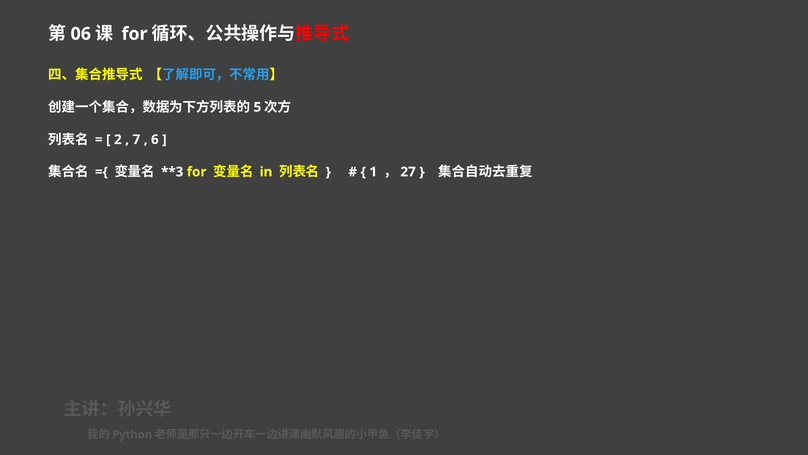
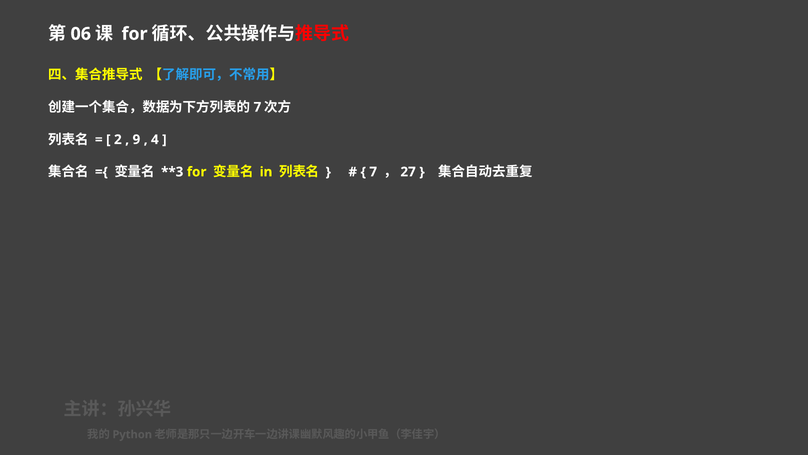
5 at (257, 107): 5 -> 7
7: 7 -> 9
6: 6 -> 4
1 at (373, 172): 1 -> 7
